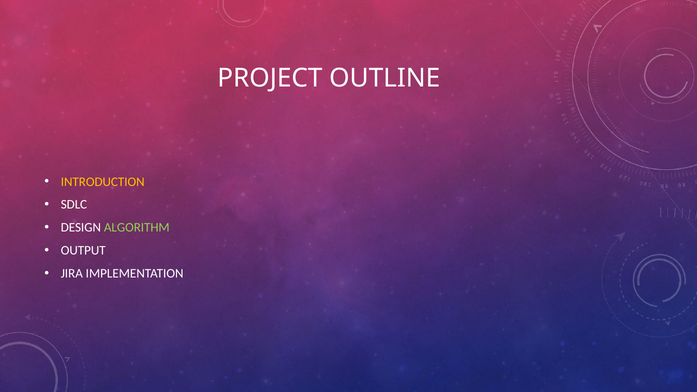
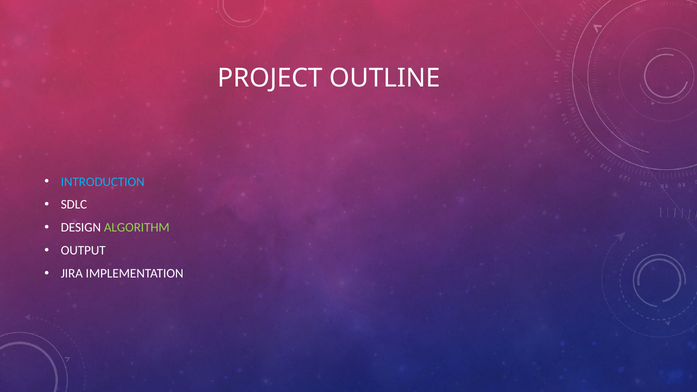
INTRODUCTION colour: yellow -> light blue
